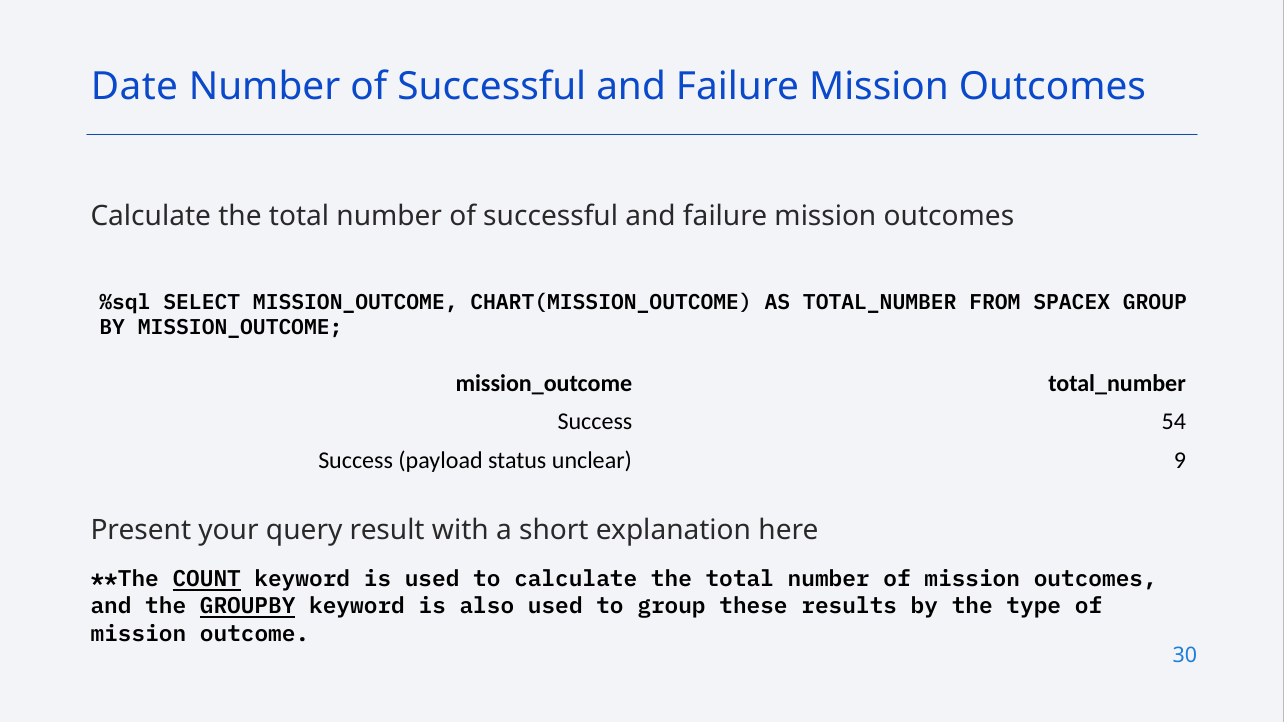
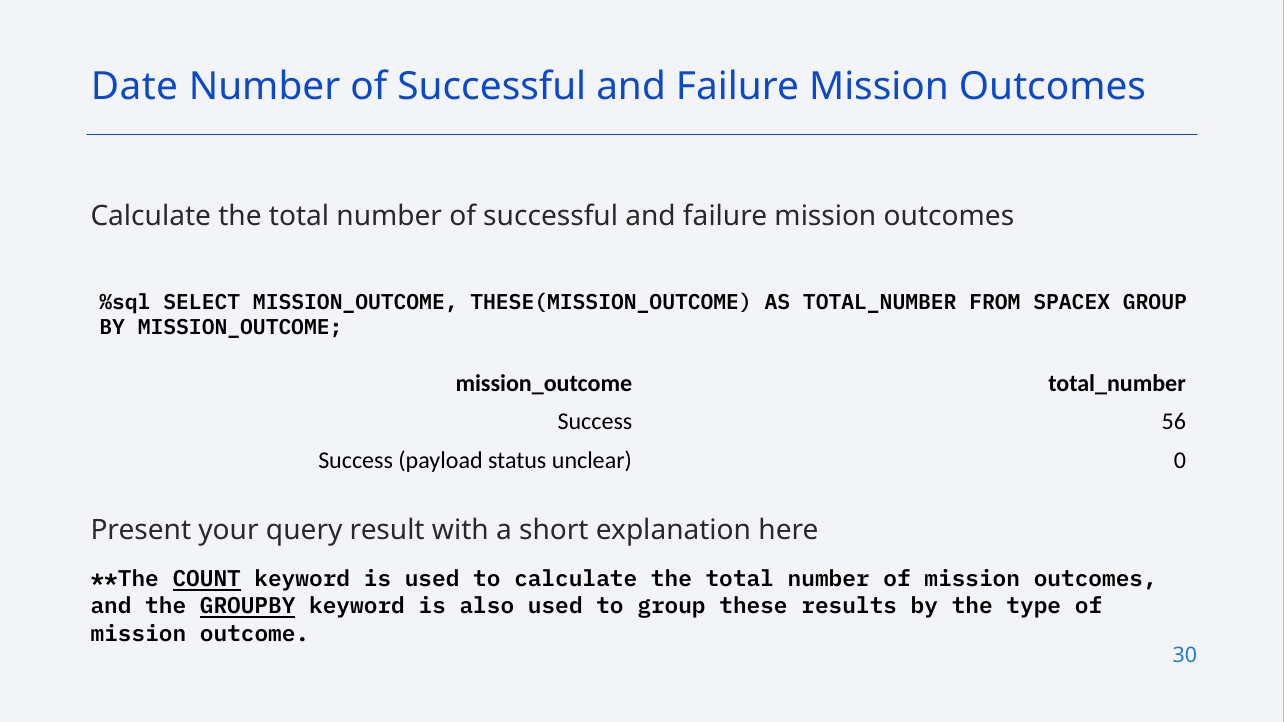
CHART(MISSION_OUTCOME: CHART(MISSION_OUTCOME -> THESE(MISSION_OUTCOME
54: 54 -> 56
9: 9 -> 0
